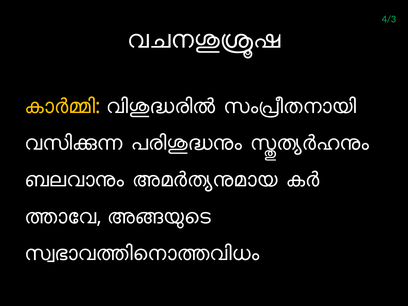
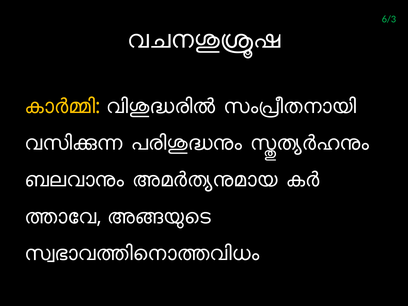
4/3: 4/3 -> 6/3
